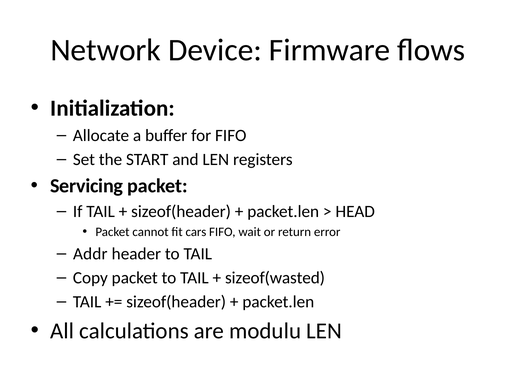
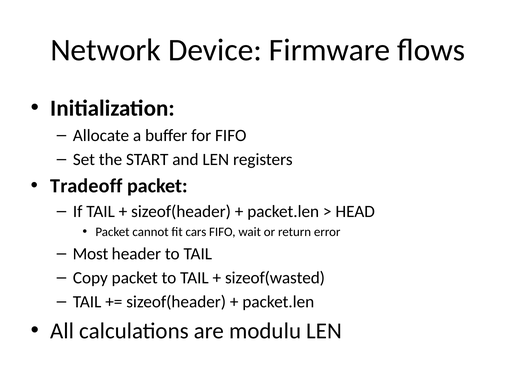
Servicing: Servicing -> Tradeoff
Addr: Addr -> Most
